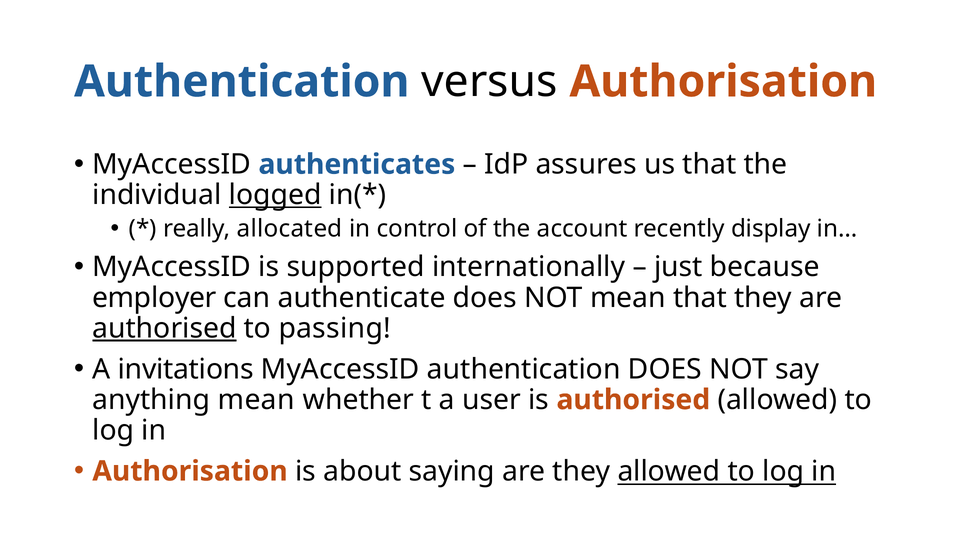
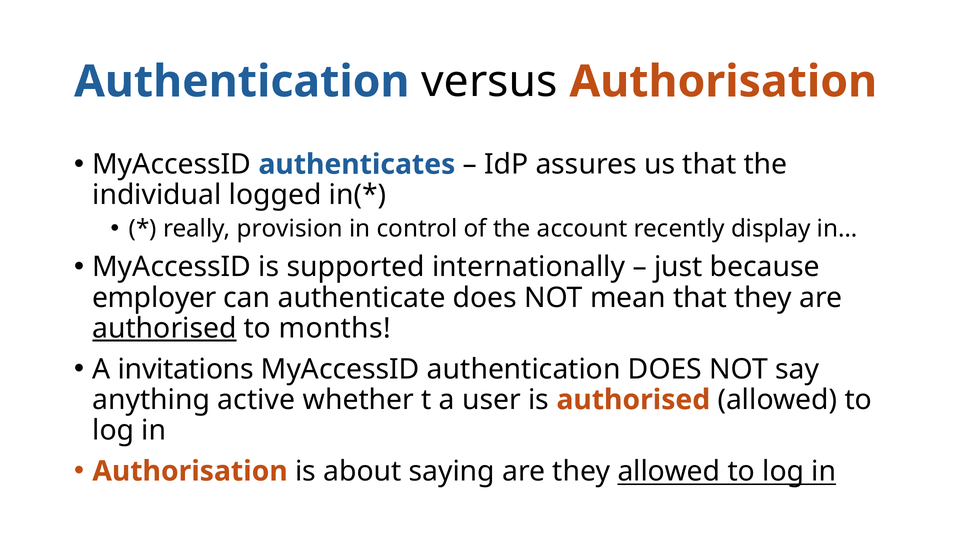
logged underline: present -> none
allocated: allocated -> provision
passing: passing -> months
anything mean: mean -> active
